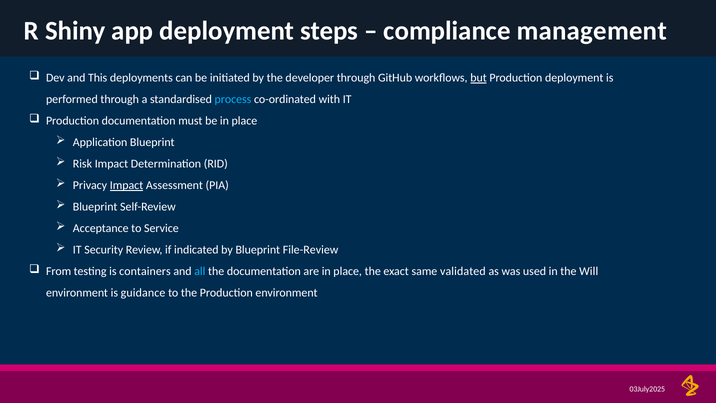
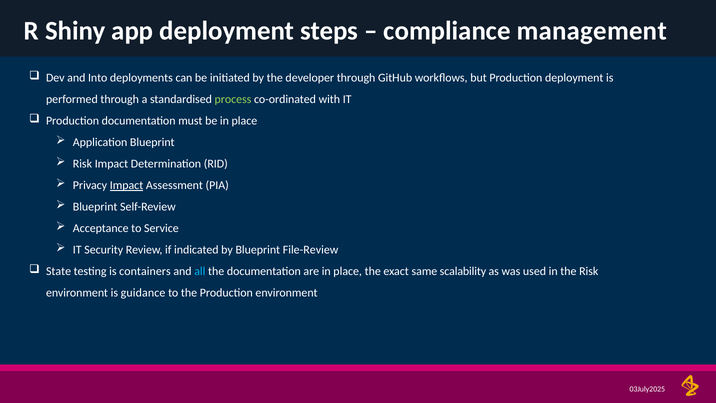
This: This -> Into
but underline: present -> none
process colour: light blue -> light green
From: From -> State
validated: validated -> scalability
the Will: Will -> Risk
